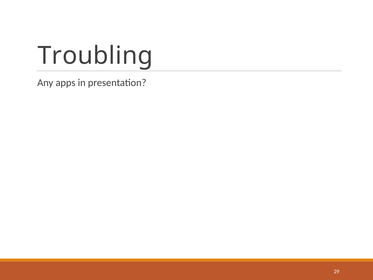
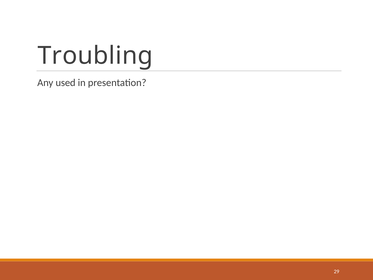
apps: apps -> used
